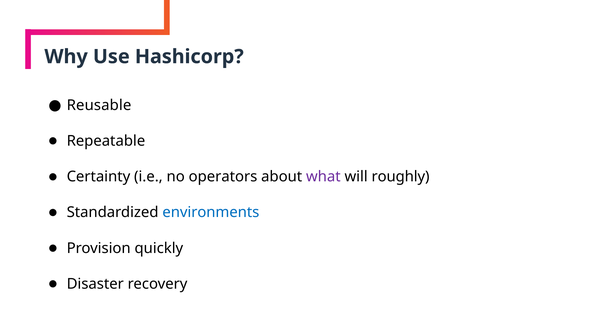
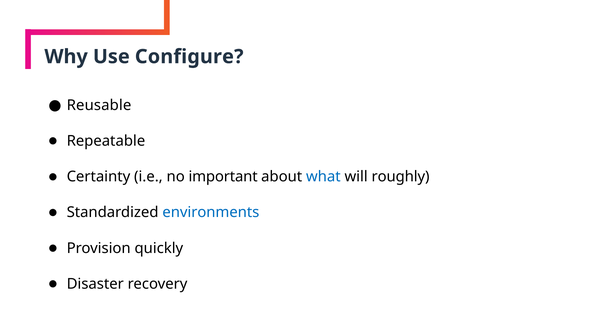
Hashicorp: Hashicorp -> Configure
operators: operators -> important
what colour: purple -> blue
